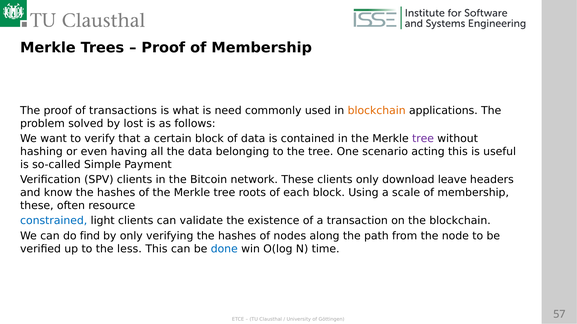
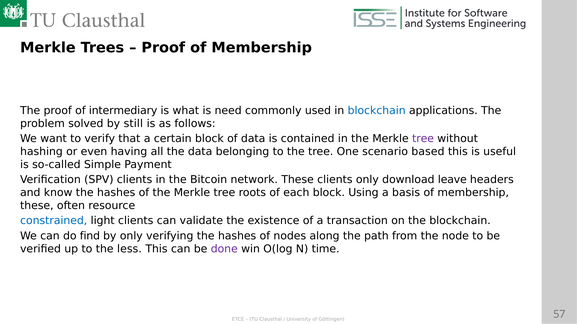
transactions: transactions -> intermediary
blockchain at (377, 111) colour: orange -> blue
lost: lost -> still
acting: acting -> based
scale: scale -> basis
done colour: blue -> purple
